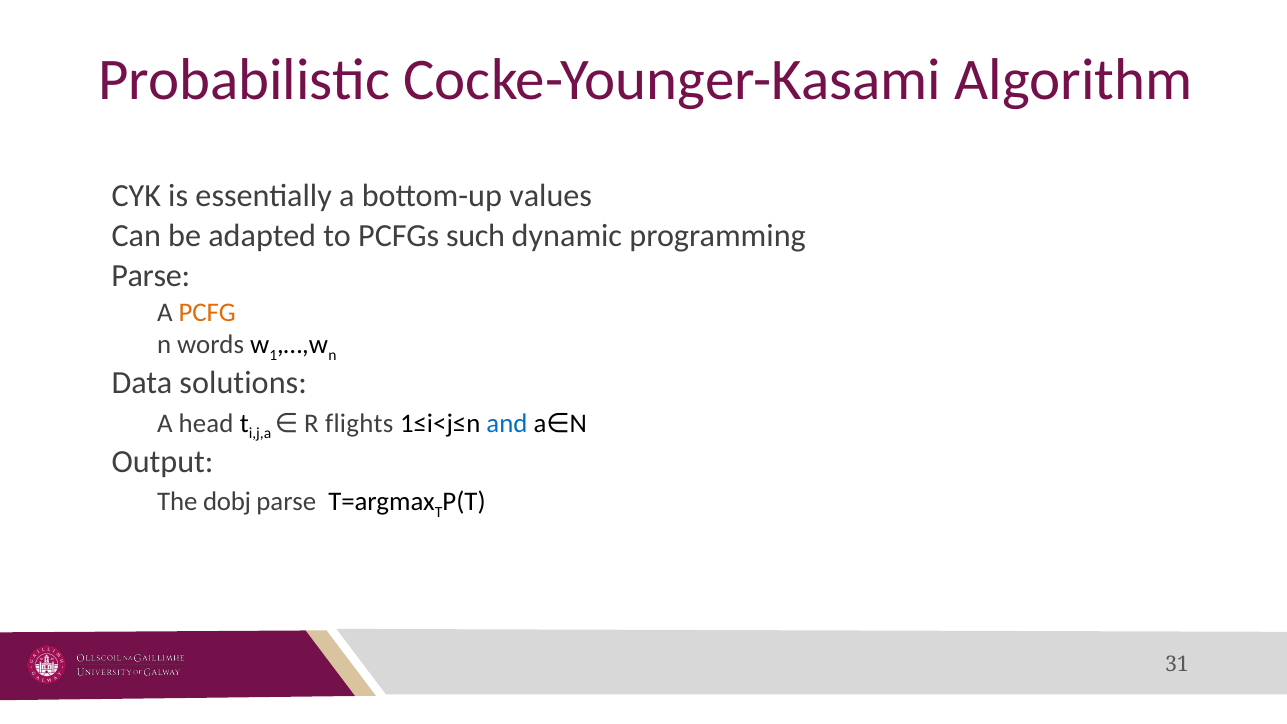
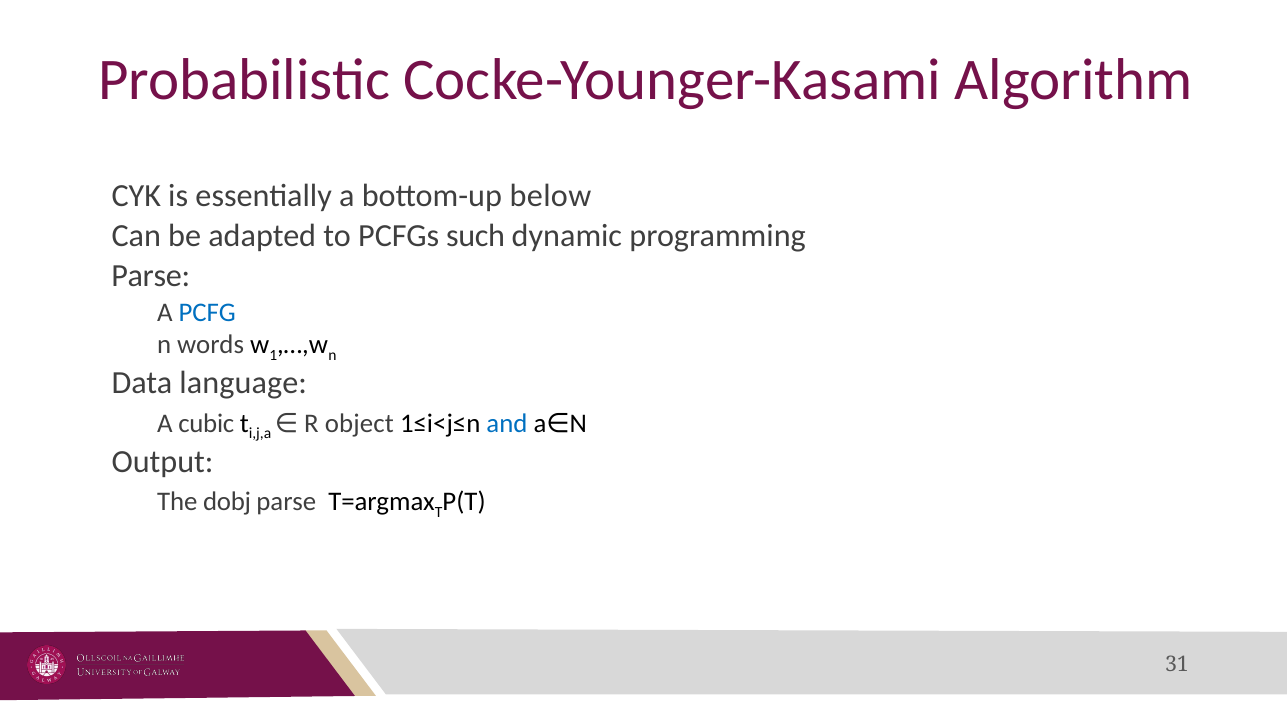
values: values -> below
PCFG colour: orange -> blue
solutions: solutions -> language
head: head -> cubic
flights: flights -> object
